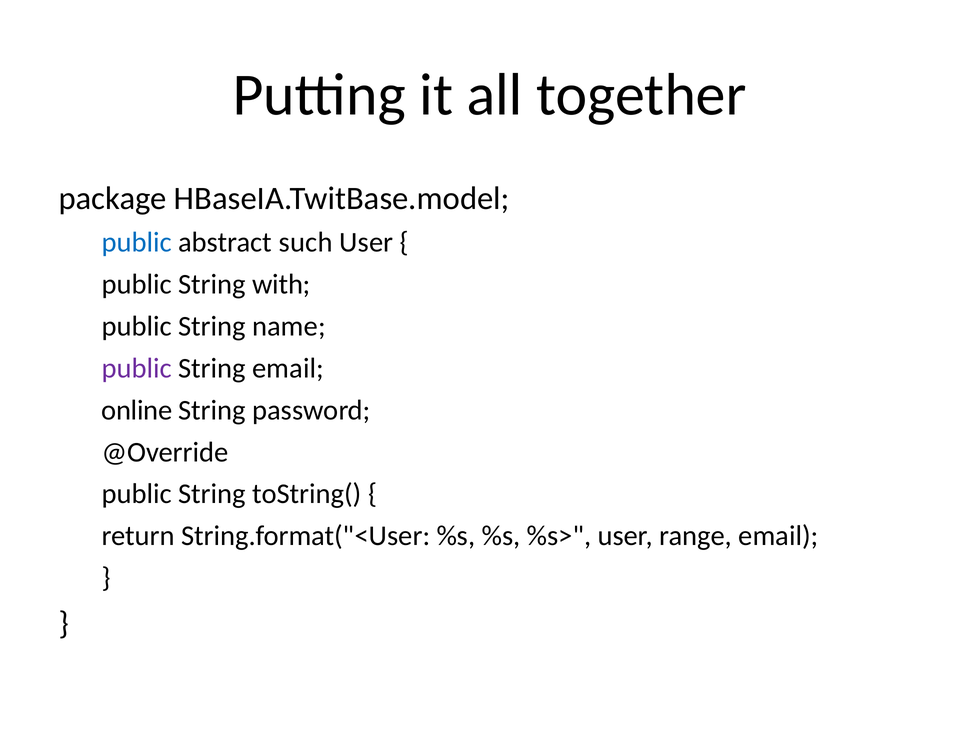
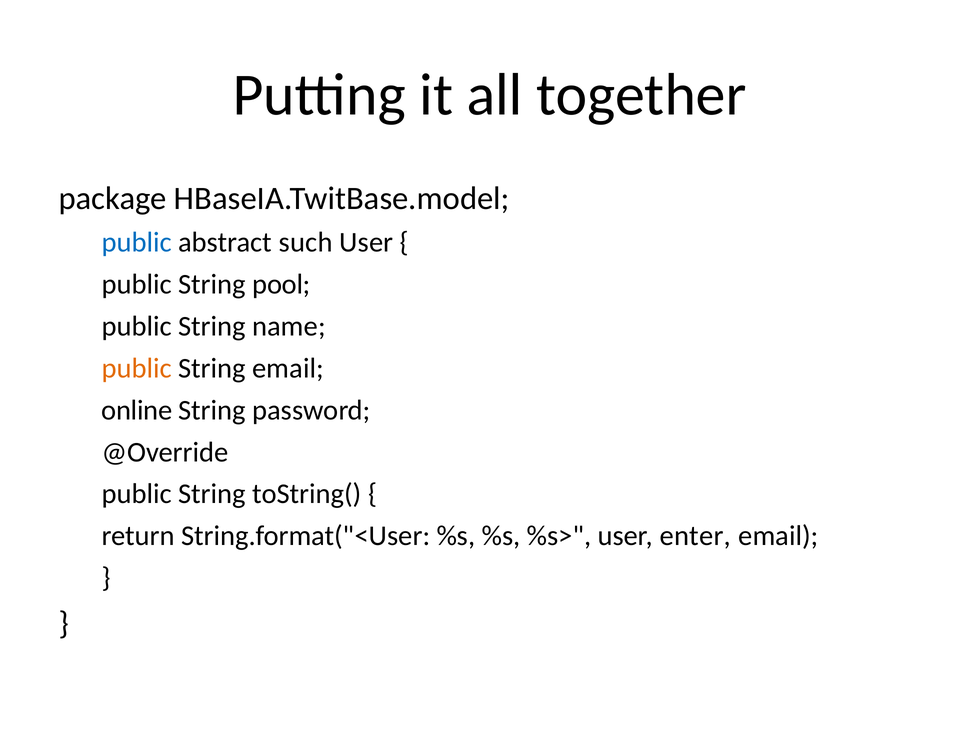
with: with -> pool
public at (137, 368) colour: purple -> orange
range: range -> enter
